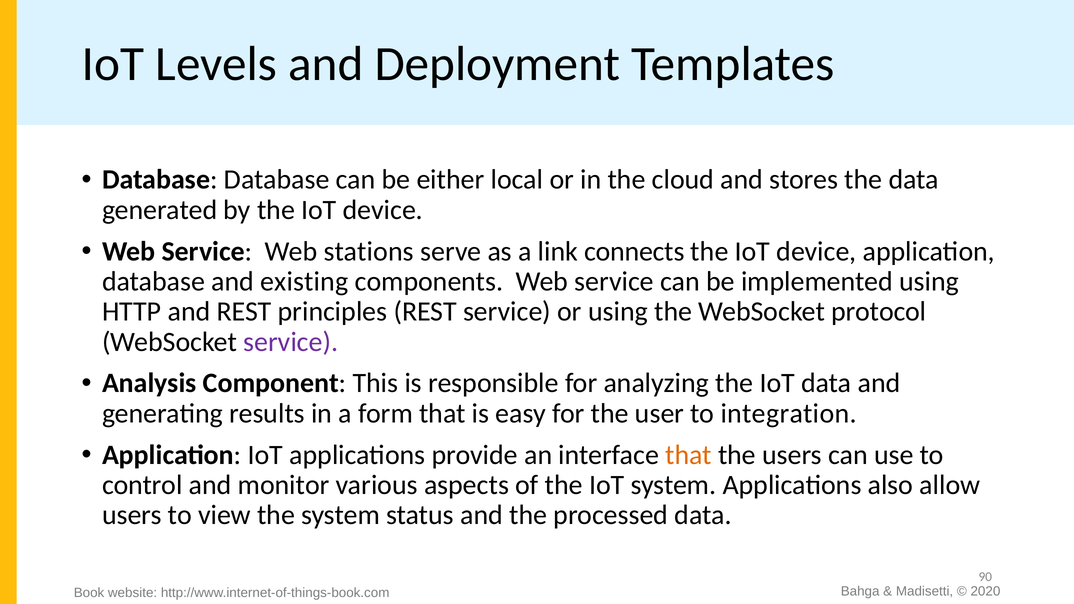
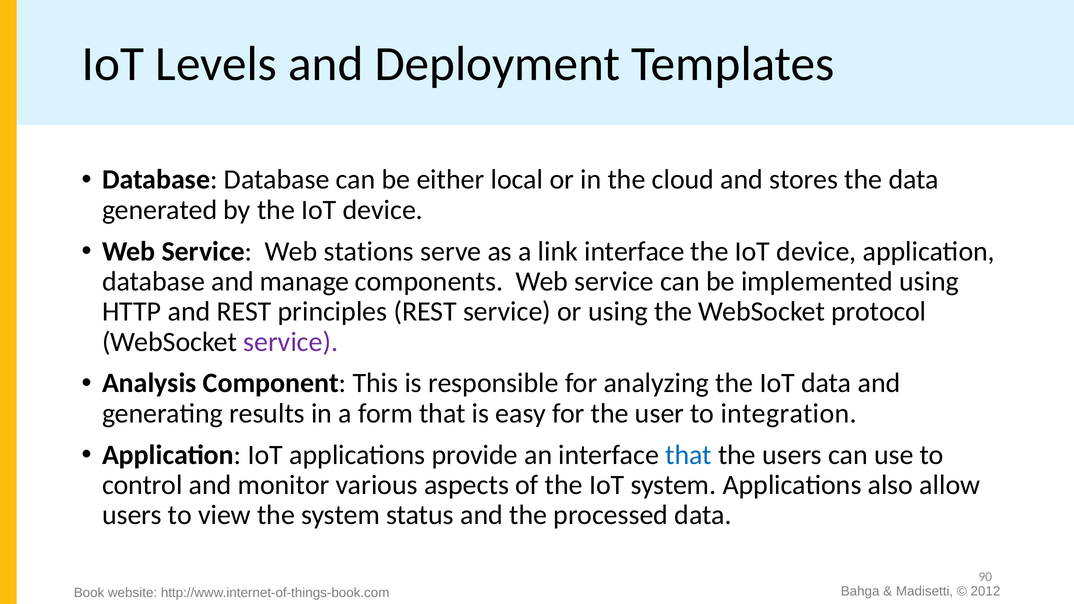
link connects: connects -> interface
existing: existing -> manage
that at (689, 455) colour: orange -> blue
2020: 2020 -> 2012
